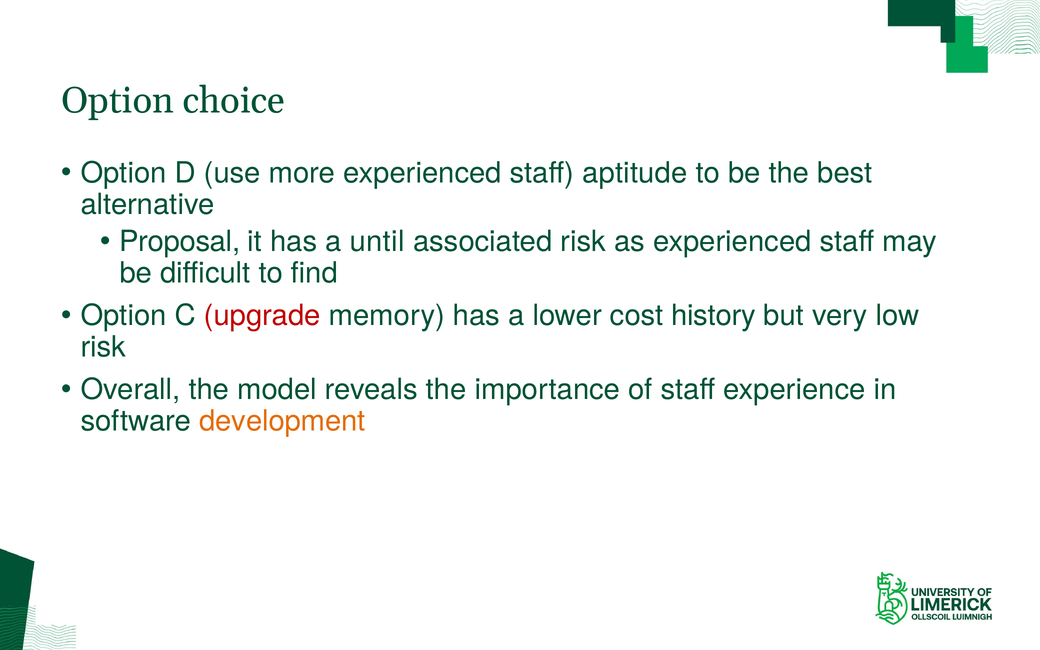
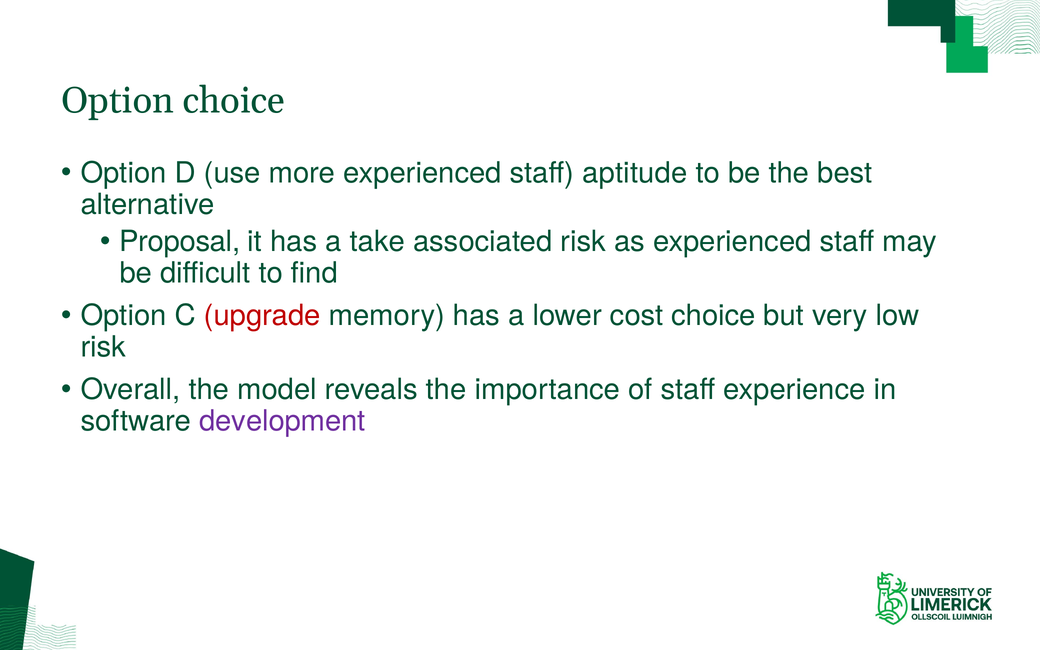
until: until -> take
cost history: history -> choice
development colour: orange -> purple
